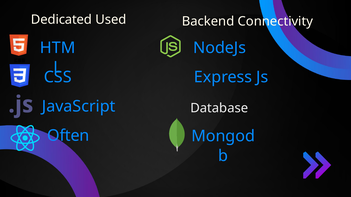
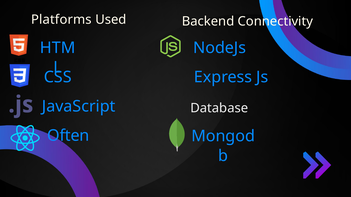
Dedicated: Dedicated -> Platforms
